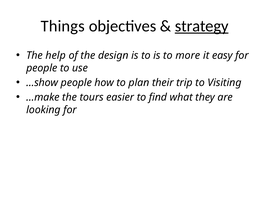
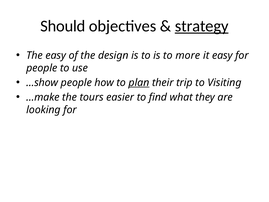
Things: Things -> Should
The help: help -> easy
plan underline: none -> present
